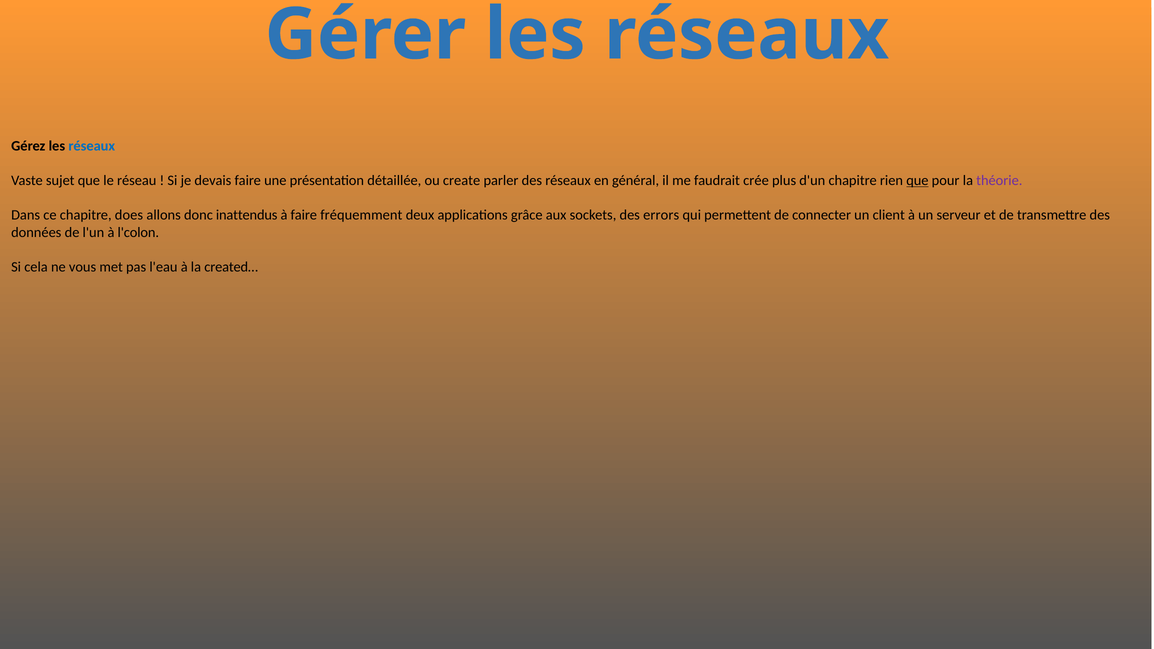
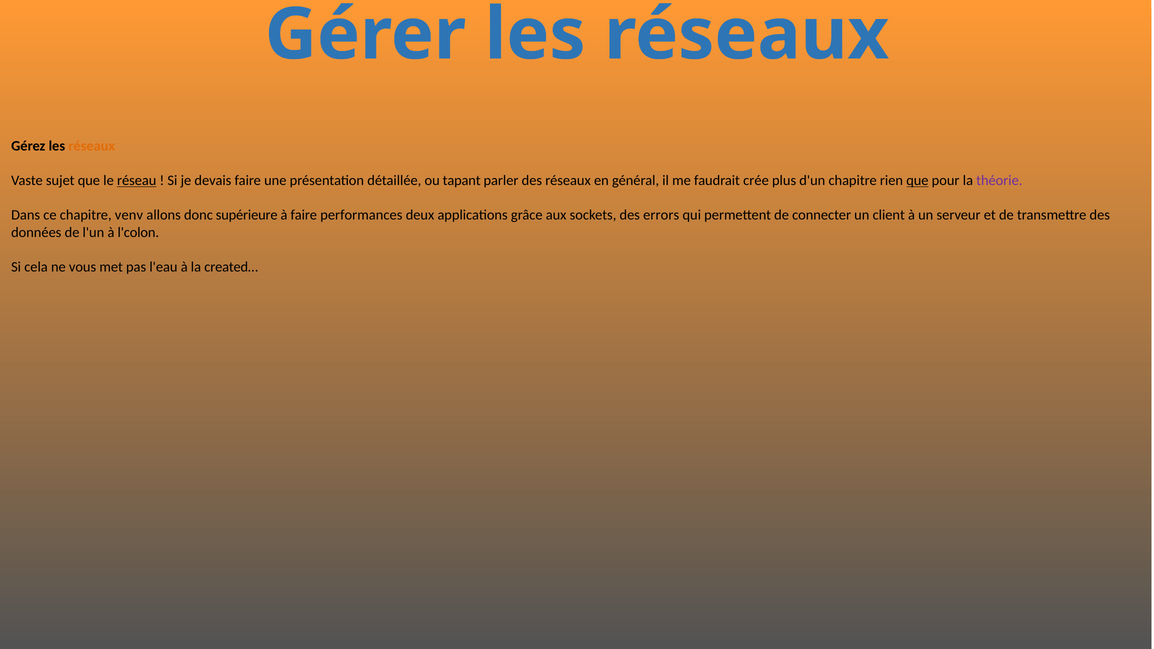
réseaux at (92, 146) colour: blue -> orange
réseau underline: none -> present
create: create -> tapant
does: does -> venv
inattendus: inattendus -> supérieure
fréquemment: fréquemment -> performances
